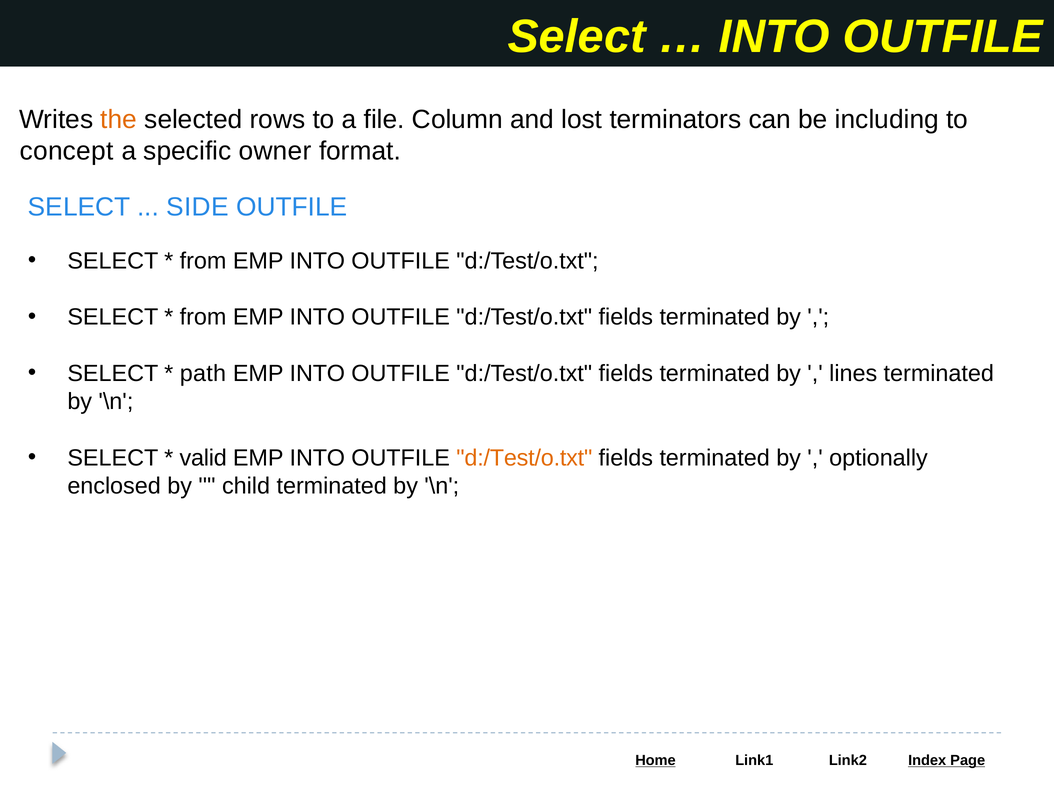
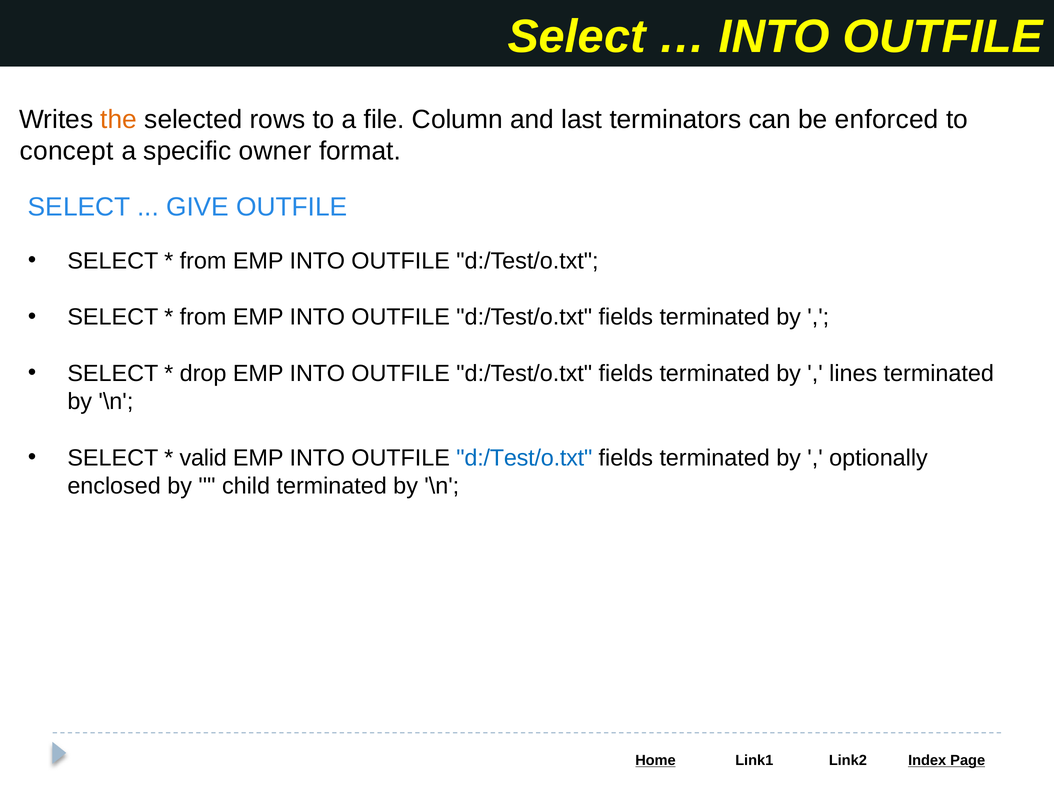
lost: lost -> last
including: including -> enforced
SIDE: SIDE -> GIVE
path: path -> drop
d:/Test/o.txt at (524, 457) colour: orange -> blue
